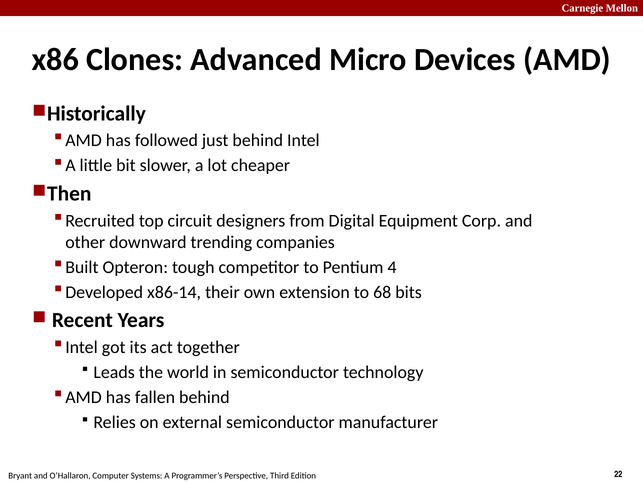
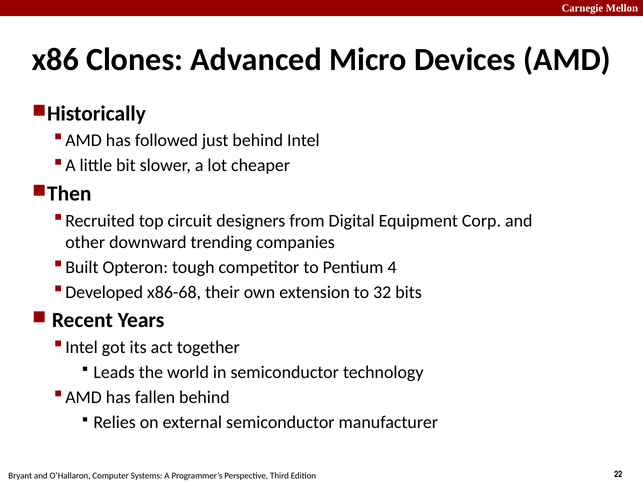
x86-14: x86-14 -> x86-68
68: 68 -> 32
